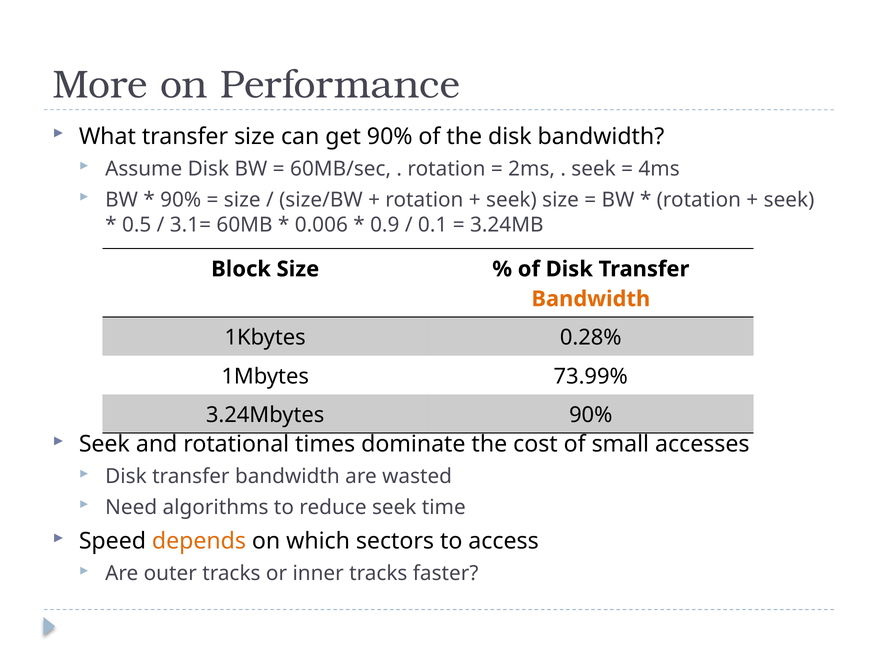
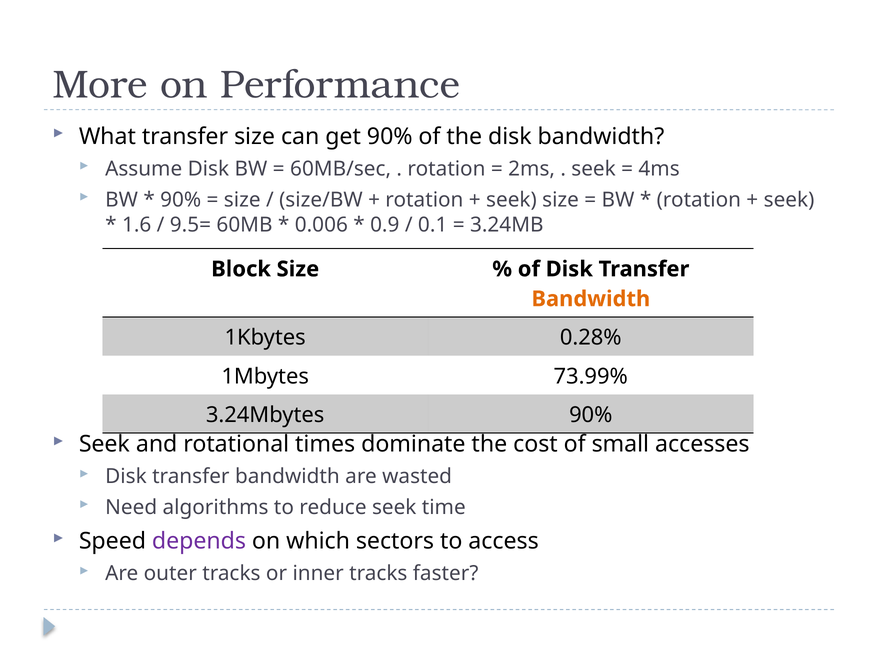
0.5: 0.5 -> 1.6
3.1=: 3.1= -> 9.5=
depends colour: orange -> purple
